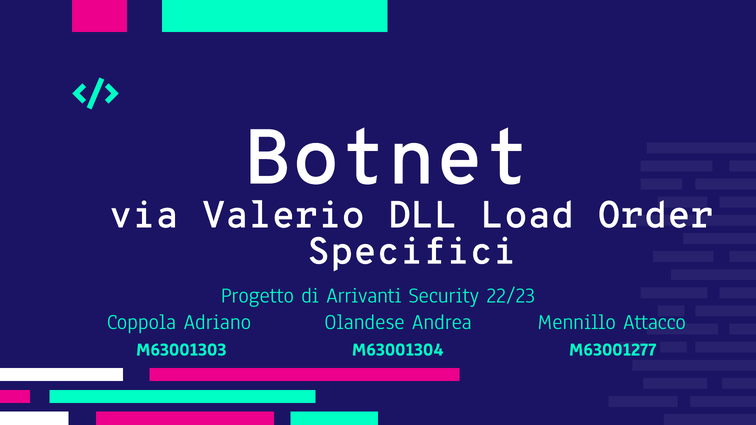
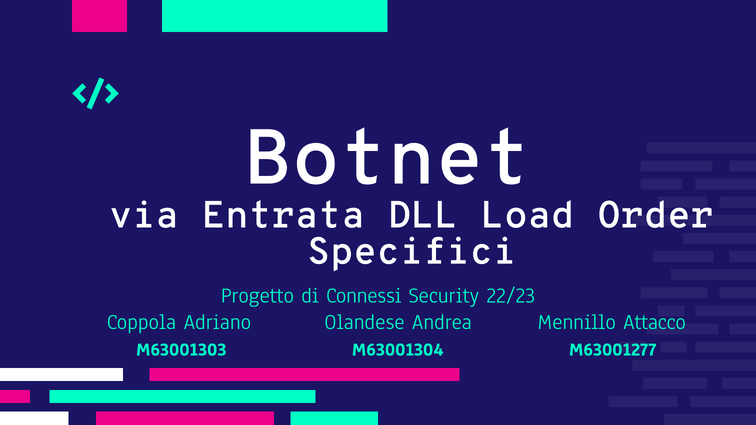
Valerio: Valerio -> Entrata
Arrivanti: Arrivanti -> Connessi
